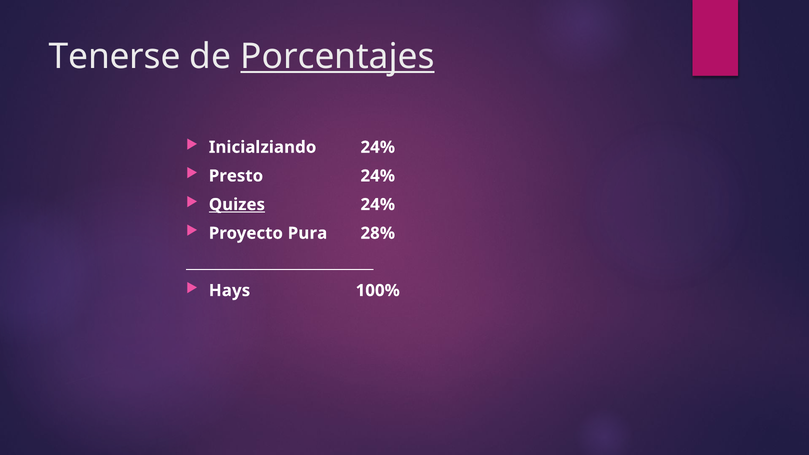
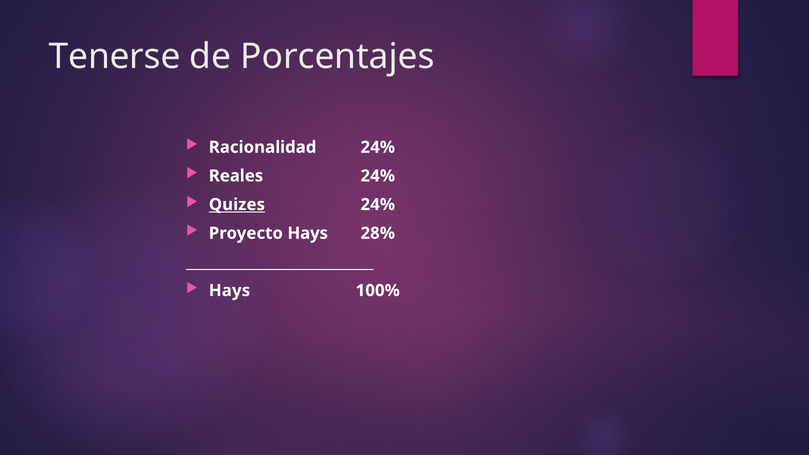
Porcentajes underline: present -> none
Inicialziando: Inicialziando -> Racionalidad
Presto: Presto -> Reales
Proyecto Pura: Pura -> Hays
